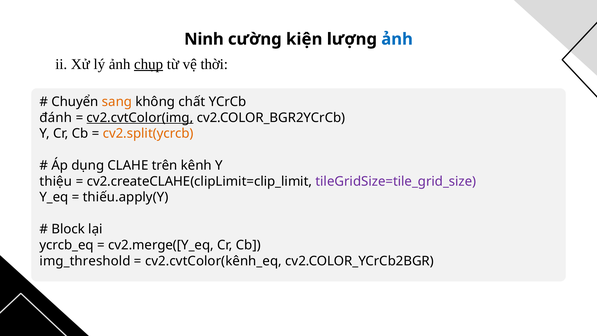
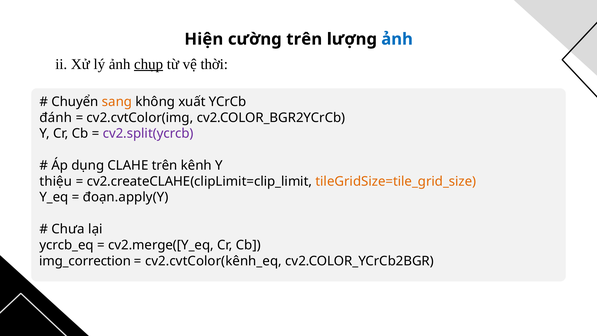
Ninh: Ninh -> Hiện
cường kiện: kiện -> trên
chất: chất -> xuất
cv2.cvtColor(img underline: present -> none
cv2.split(ycrcb colour: orange -> purple
tileGridSize=tile_grid_size colour: purple -> orange
thiếu.apply(Y: thiếu.apply(Y -> đoạn.apply(Y
Block: Block -> Chưa
img_threshold: img_threshold -> img_correction
